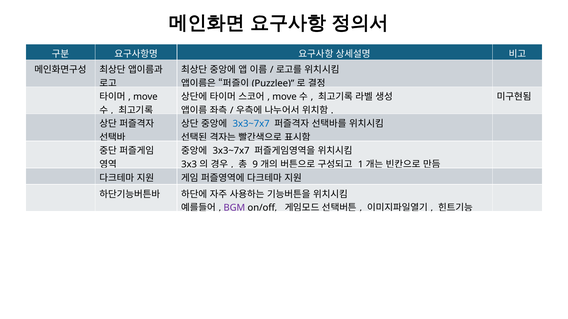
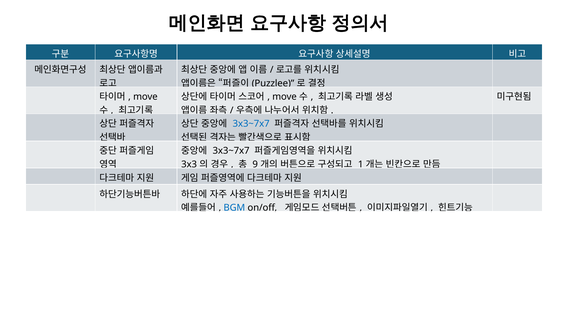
BGM colour: purple -> blue
